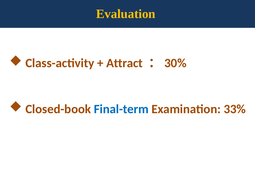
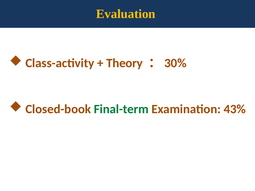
Attract: Attract -> Theory
Final-term colour: blue -> green
33%: 33% -> 43%
